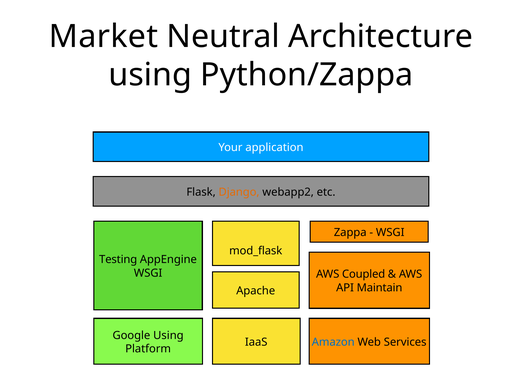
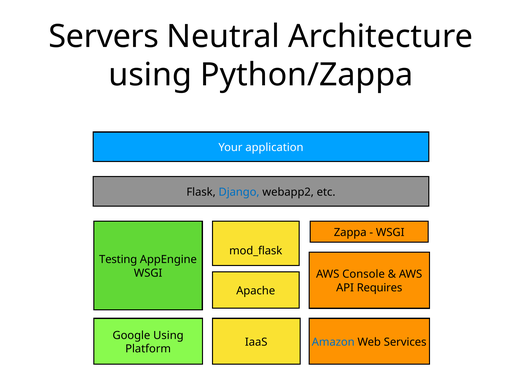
Market: Market -> Servers
Django colour: orange -> blue
Coupled: Coupled -> Console
Maintain: Maintain -> Requires
